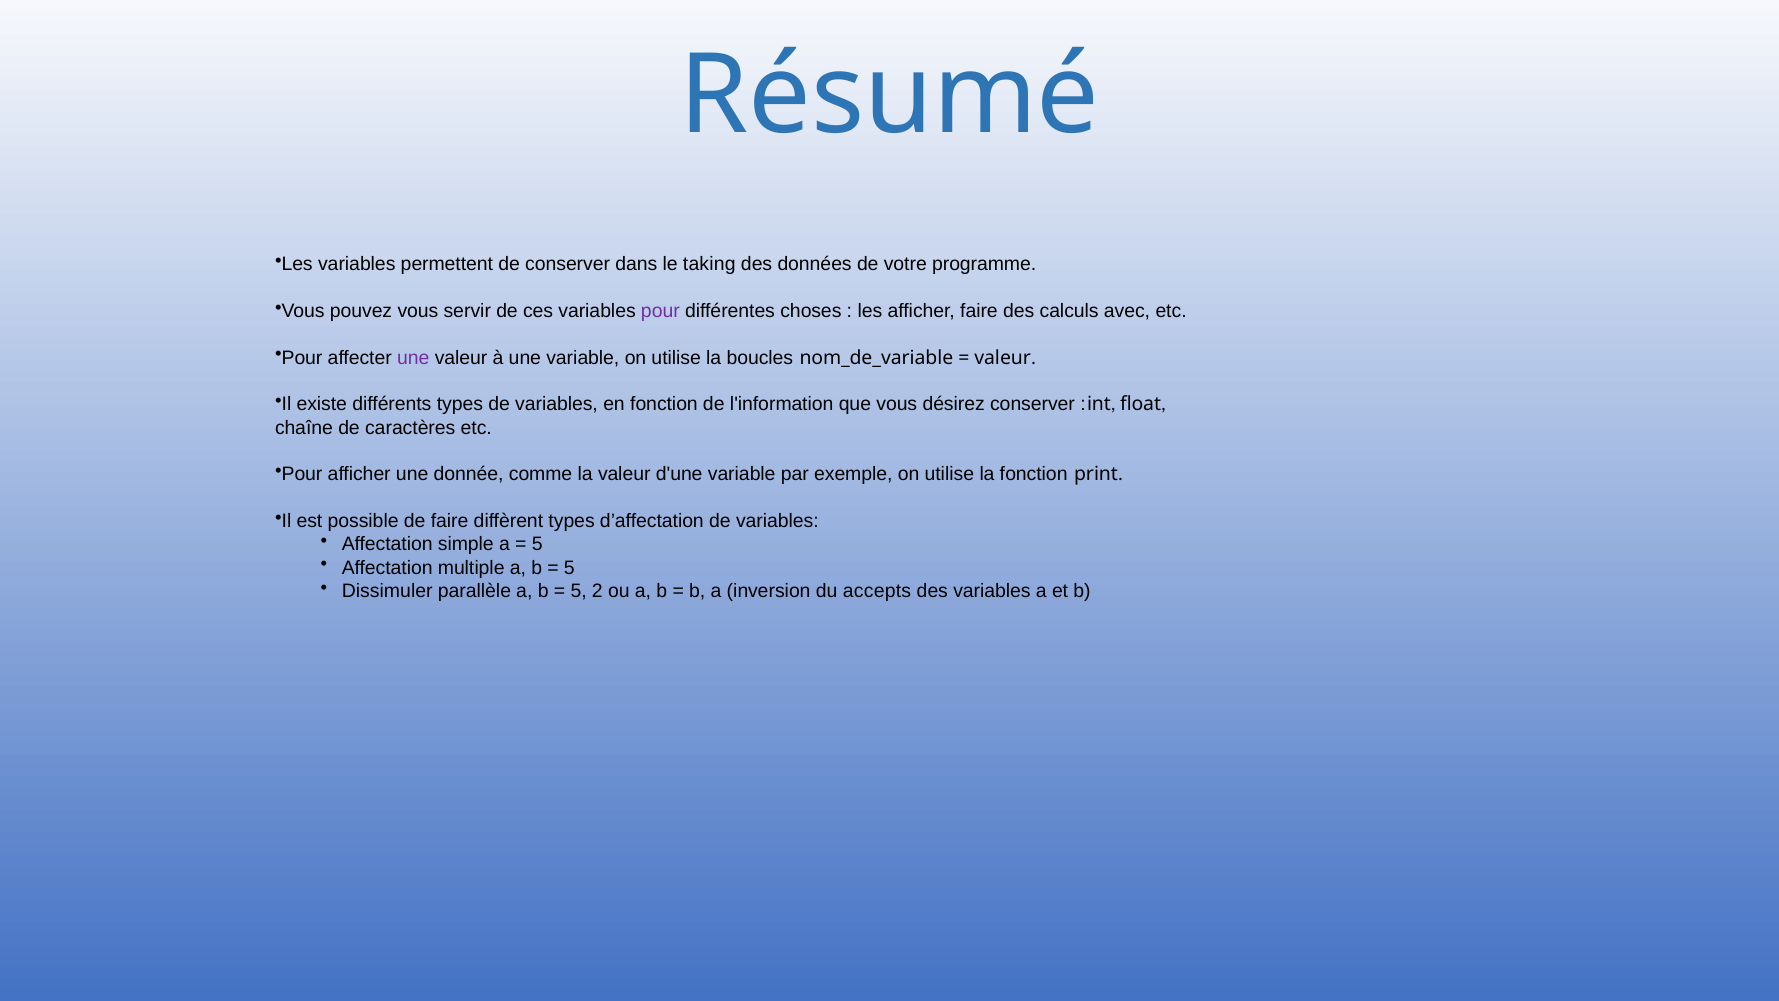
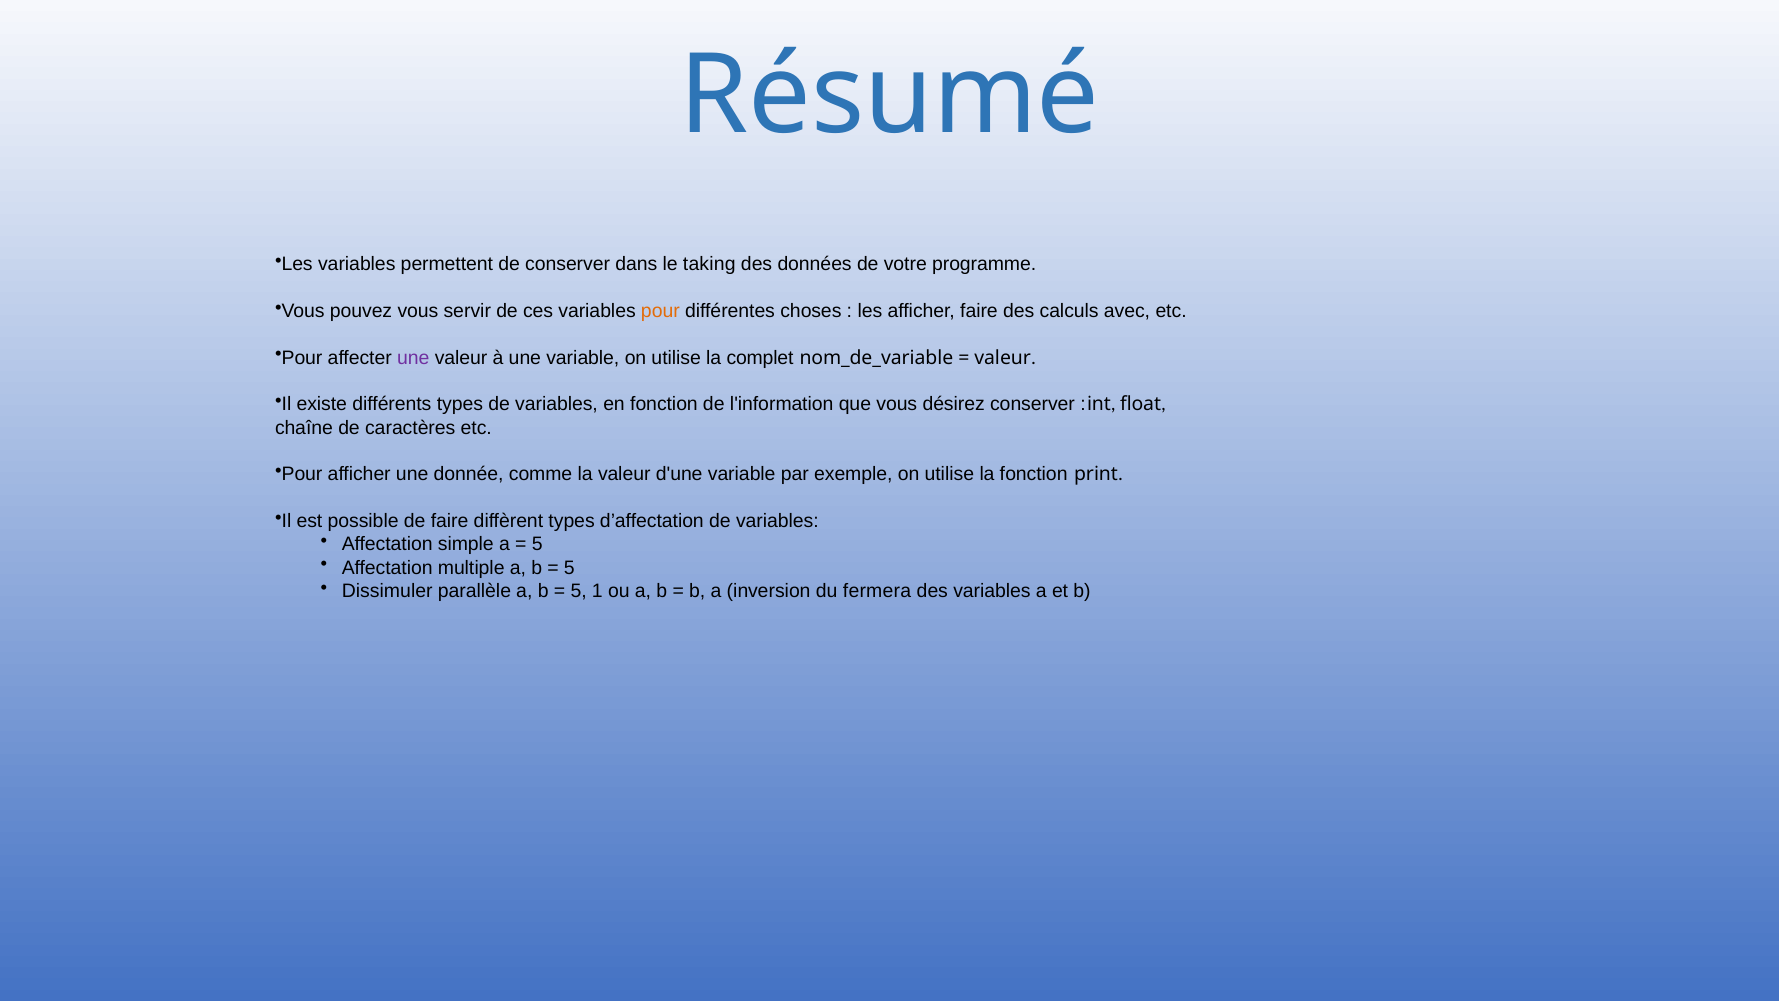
pour at (660, 311) colour: purple -> orange
boucles: boucles -> complet
2: 2 -> 1
accepts: accepts -> fermera
